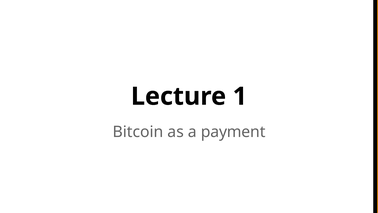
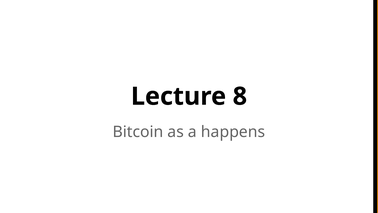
1: 1 -> 8
payment: payment -> happens
